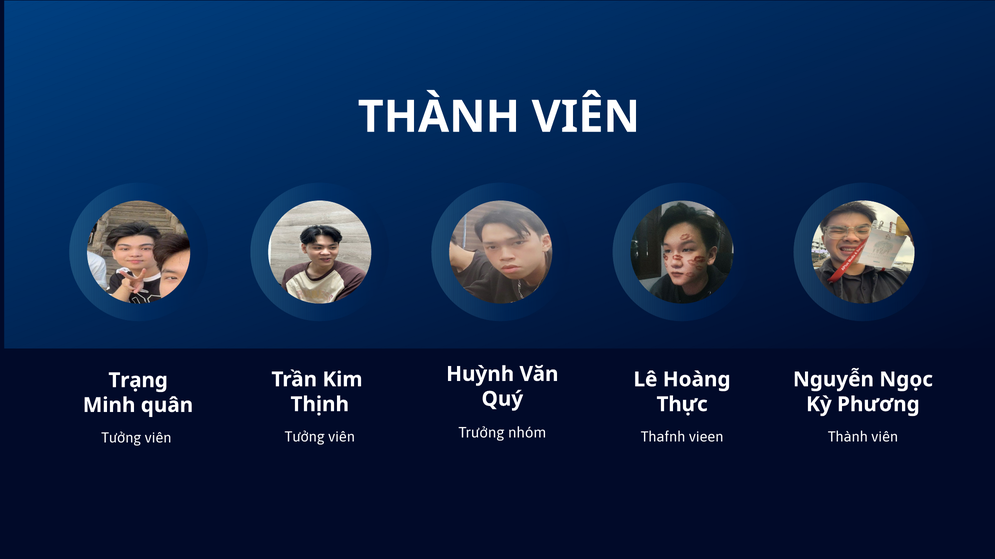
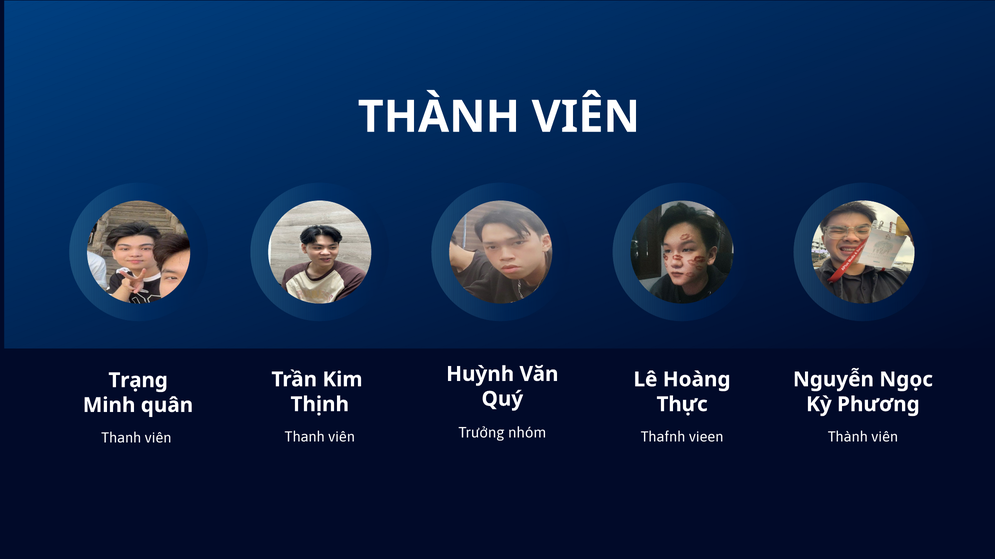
Tưởng at (305, 438): Tưởng -> Thanh
Tưởng at (121, 439): Tưởng -> Thanh
